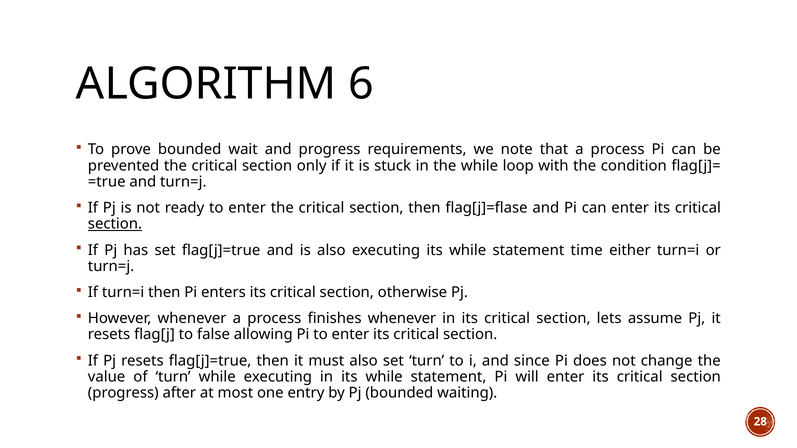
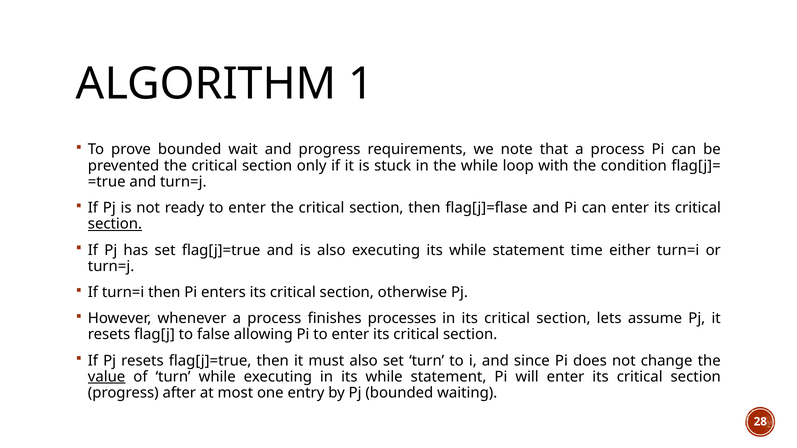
6: 6 -> 1
finishes whenever: whenever -> processes
value underline: none -> present
